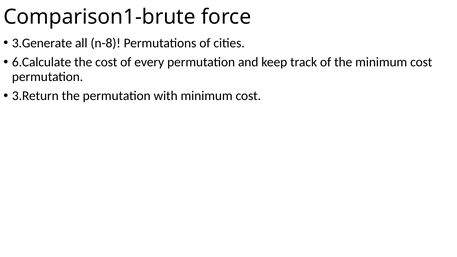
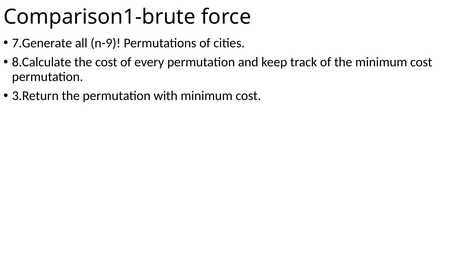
3.Generate: 3.Generate -> 7.Generate
n-8: n-8 -> n-9
6.Calculate: 6.Calculate -> 8.Calculate
